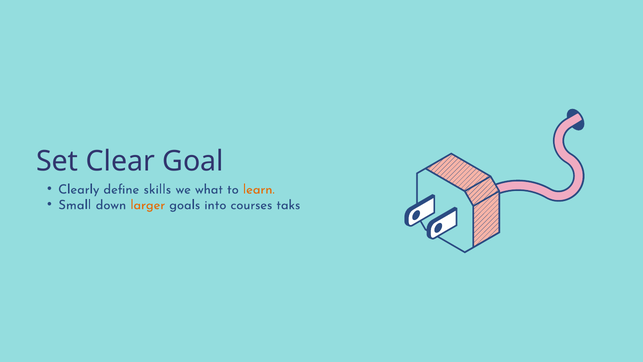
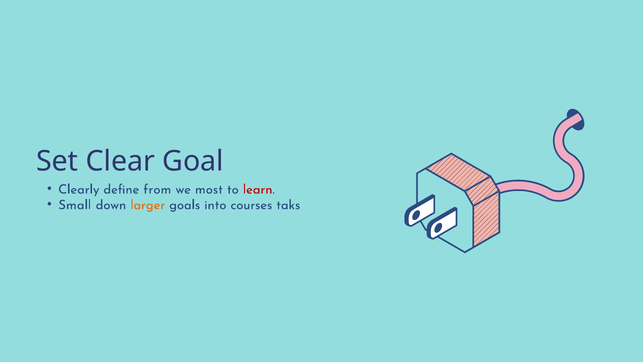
skills: skills -> from
what: what -> most
learn colour: orange -> red
